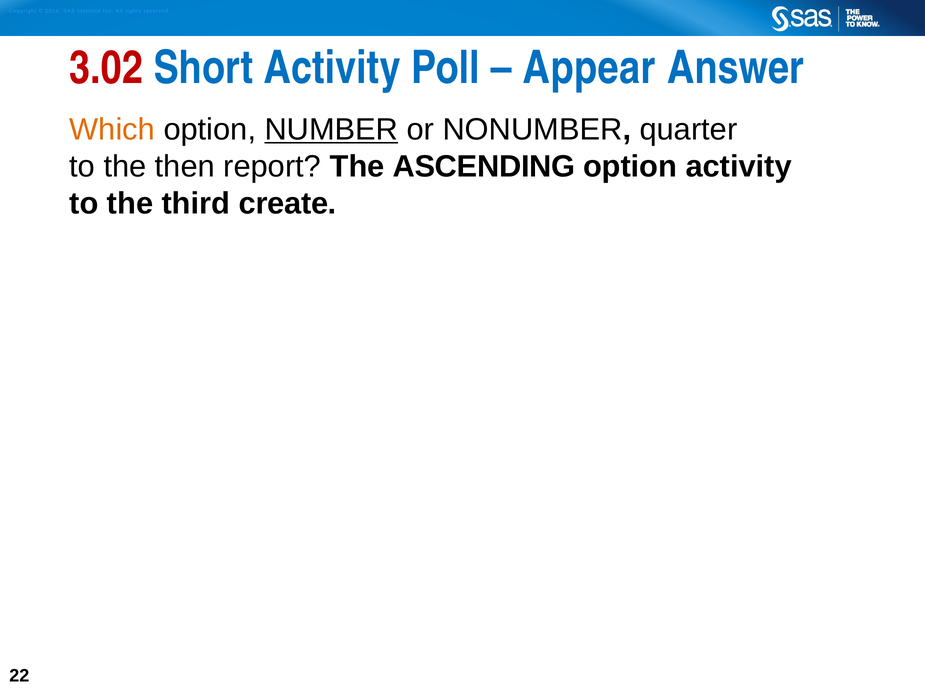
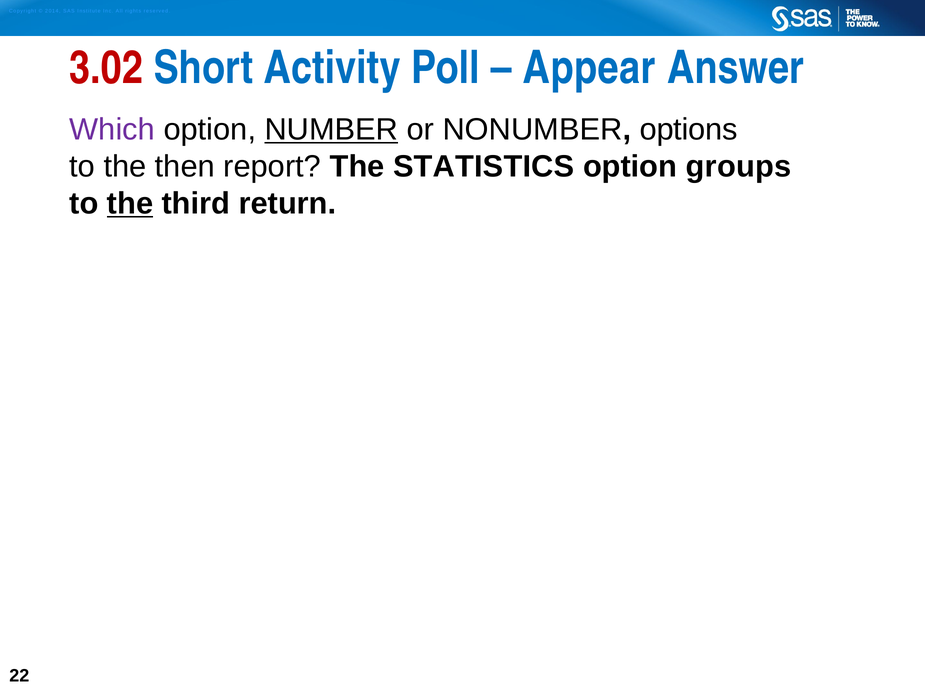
Which colour: orange -> purple
quarter: quarter -> options
ASCENDING: ASCENDING -> STATISTICS
option activity: activity -> groups
the at (130, 203) underline: none -> present
create: create -> return
